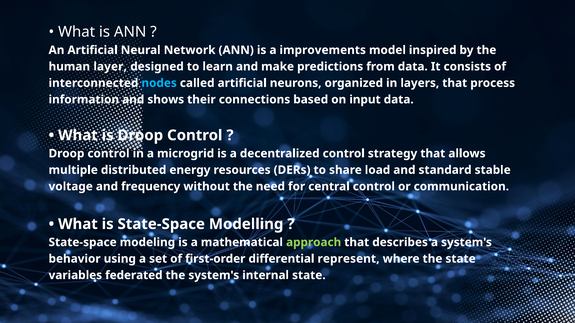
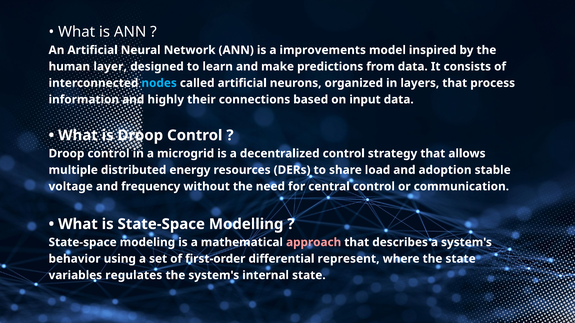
shows: shows -> highly
standard: standard -> adoption
approach colour: light green -> pink
federated: federated -> regulates
